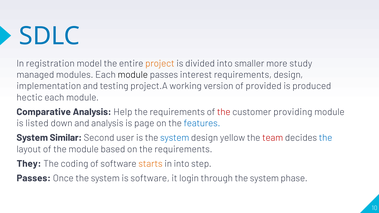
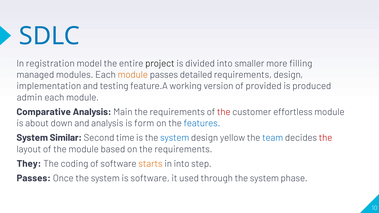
project colour: orange -> black
study: study -> filling
module at (133, 75) colour: black -> orange
interest: interest -> detailed
project.A: project.A -> feature.A
hectic: hectic -> admin
Help: Help -> Main
providing: providing -> effortless
listed: listed -> about
page: page -> form
user: user -> time
team colour: red -> blue
the at (326, 138) colour: blue -> red
login: login -> used
